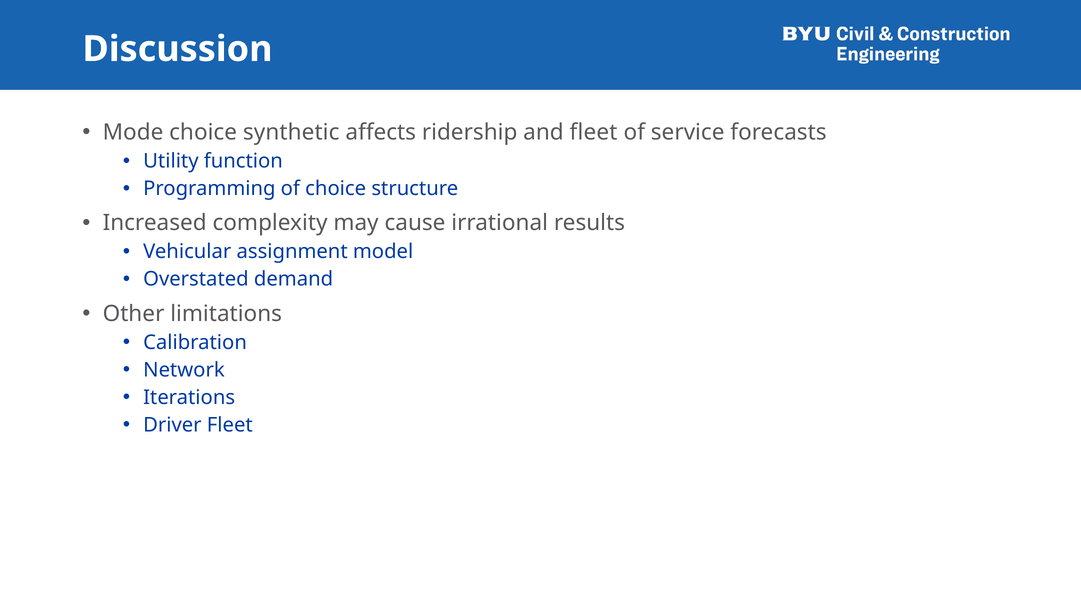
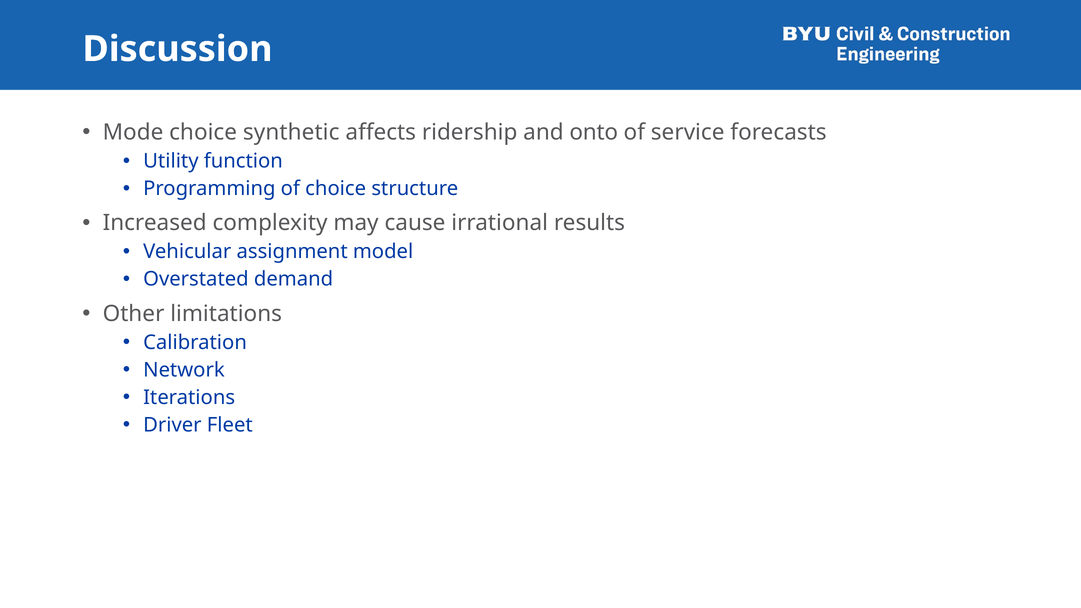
and fleet: fleet -> onto
